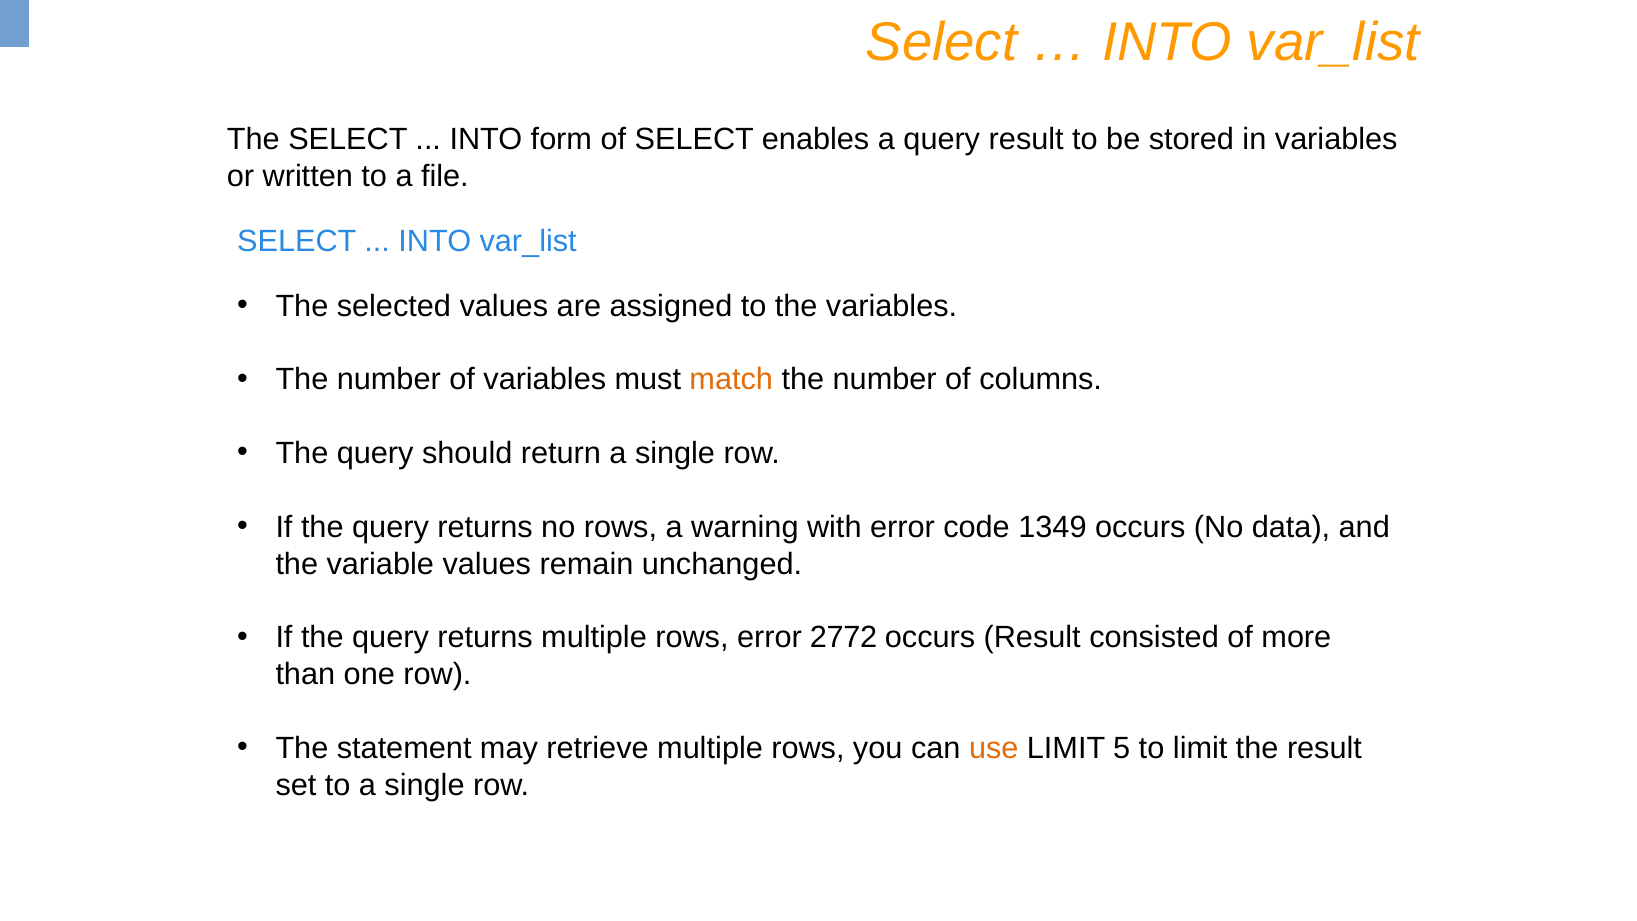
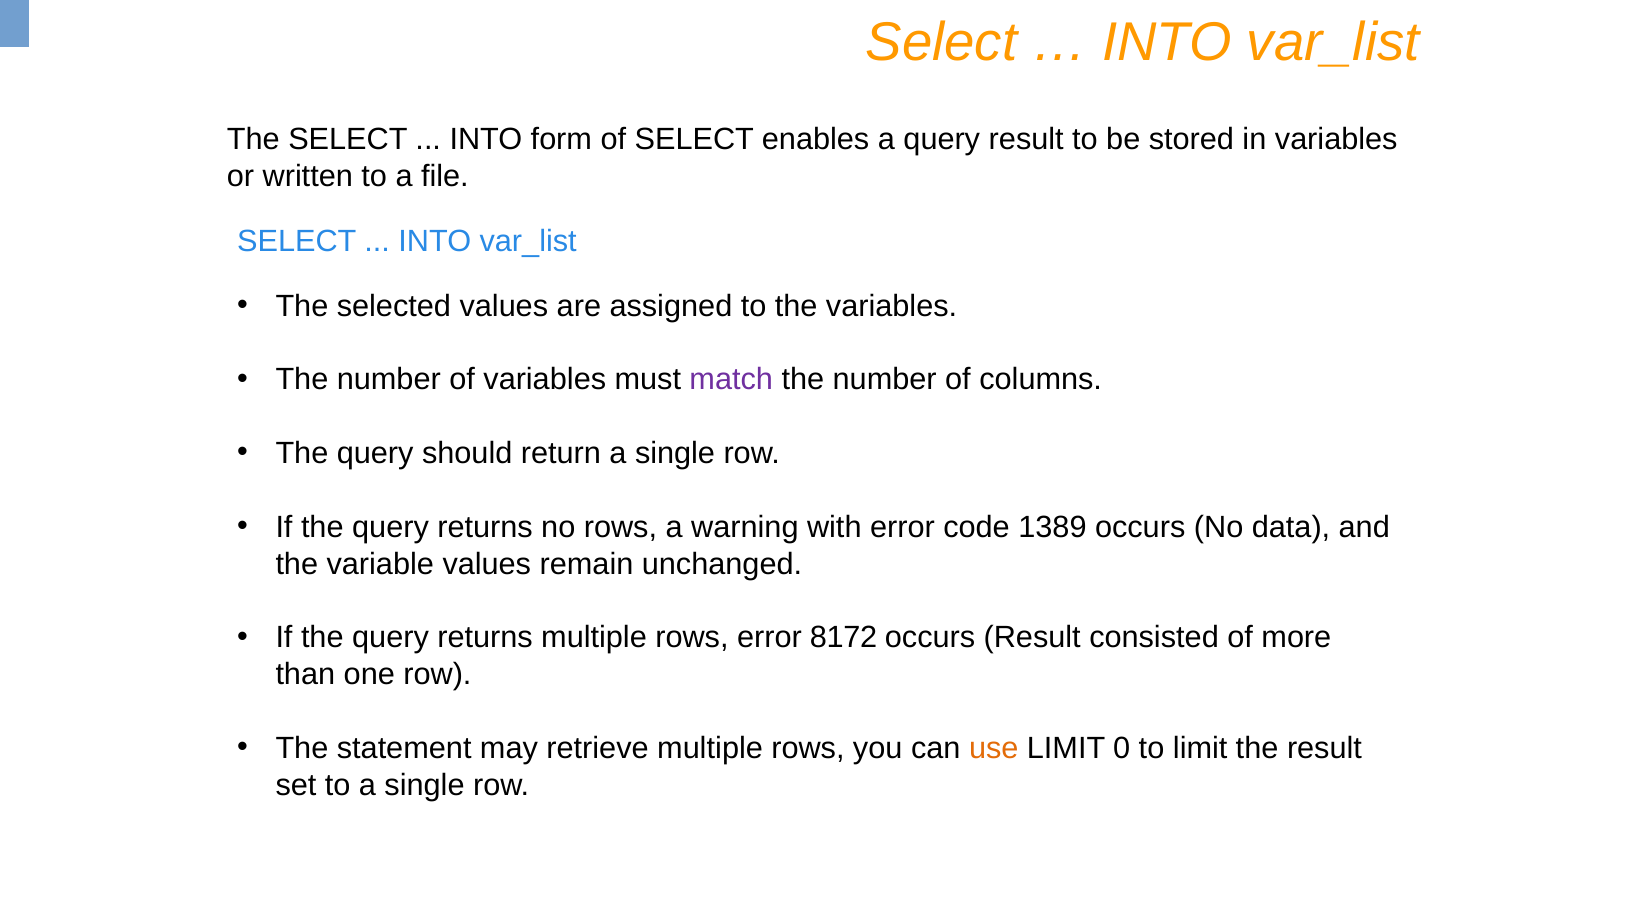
match colour: orange -> purple
1349: 1349 -> 1389
2772: 2772 -> 8172
5: 5 -> 0
